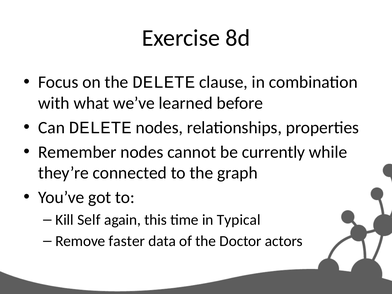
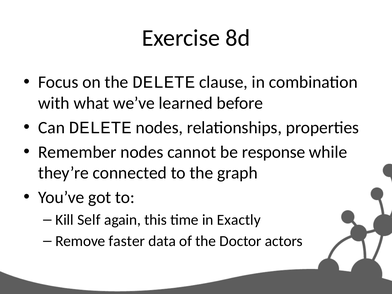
currently: currently -> response
Typical: Typical -> Exactly
